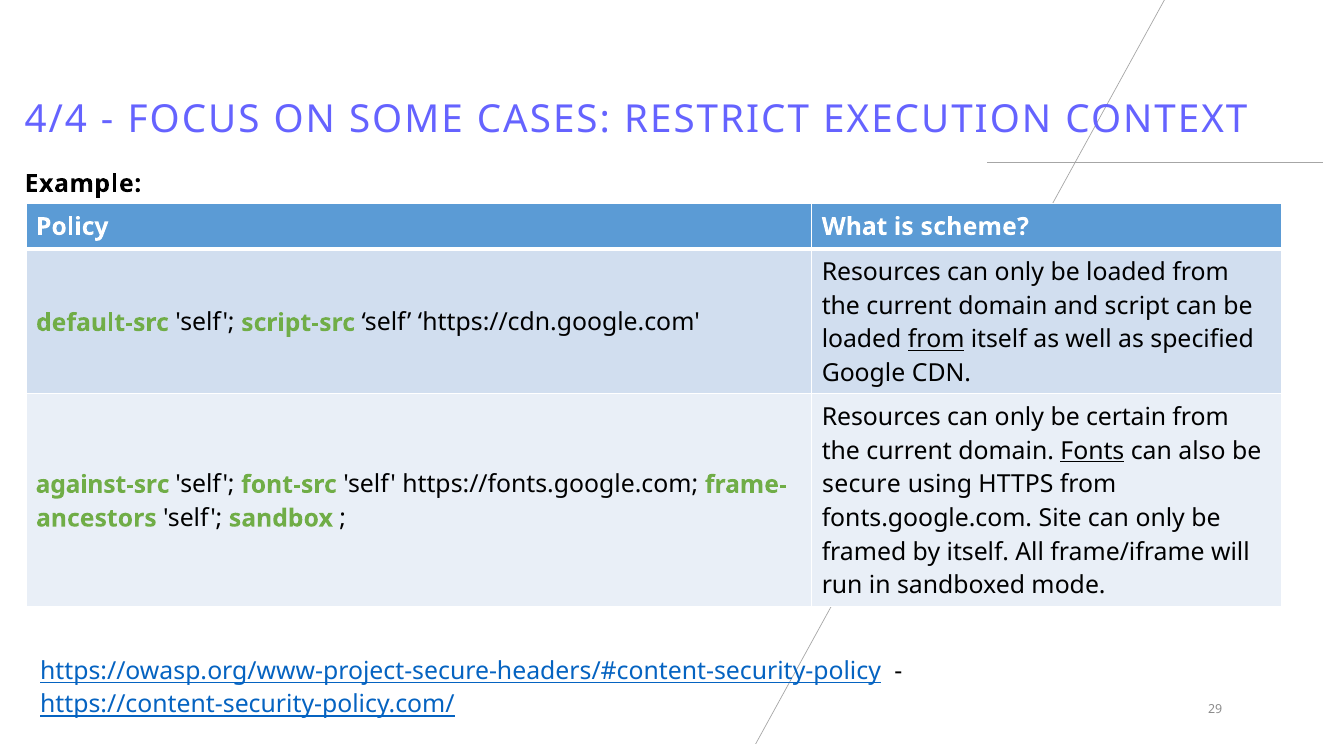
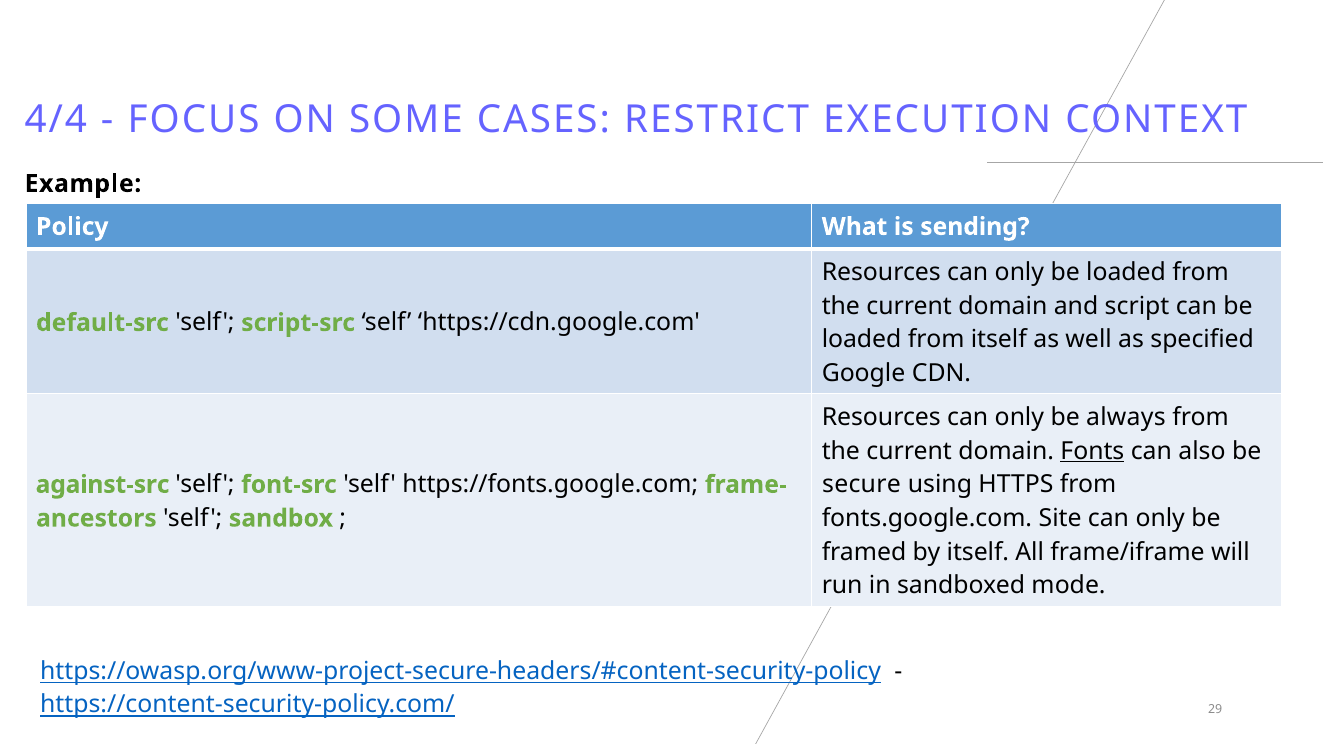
scheme: scheme -> sending
from at (936, 340) underline: present -> none
certain: certain -> always
